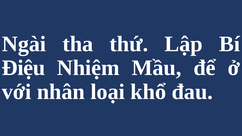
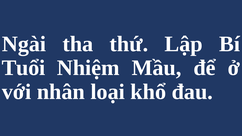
Điệu: Điệu -> Tuổi
